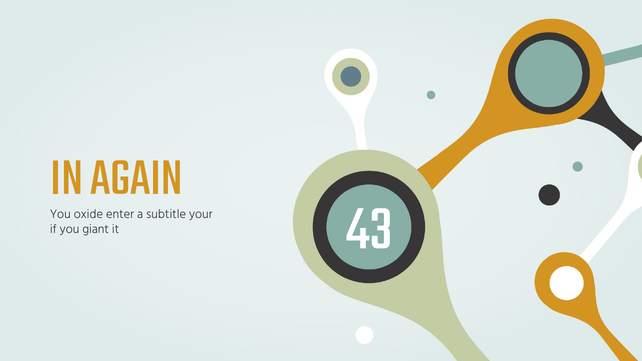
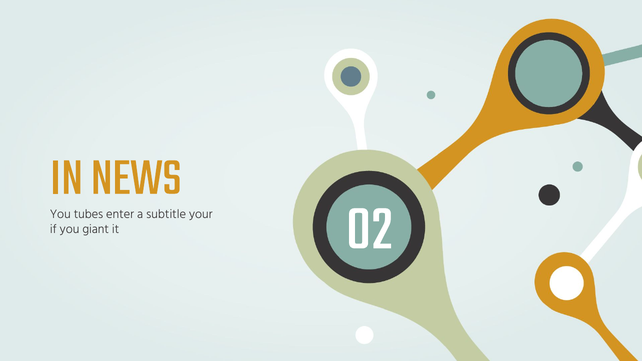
AGAIN: AGAIN -> NEWS
oxide: oxide -> tubes
43: 43 -> 02
